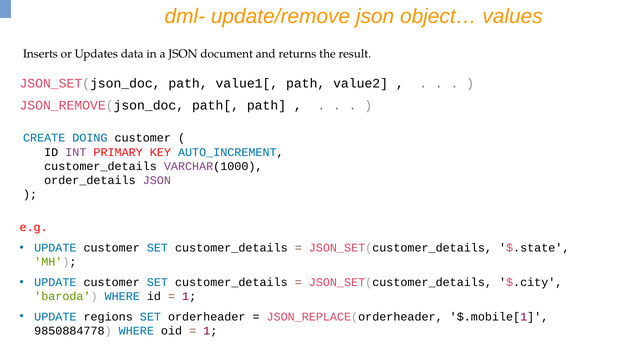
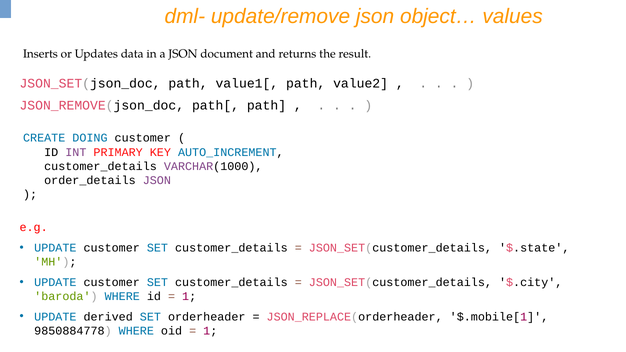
regions: regions -> derived
